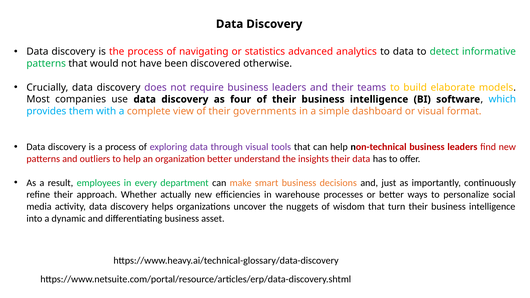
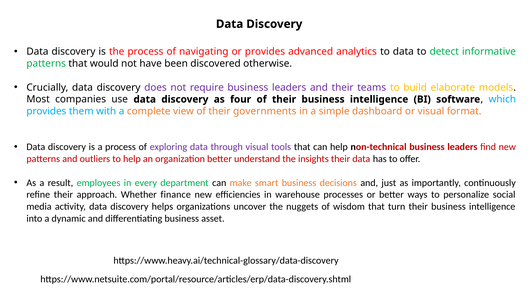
or statistics: statistics -> provides
actually: actually -> finance
